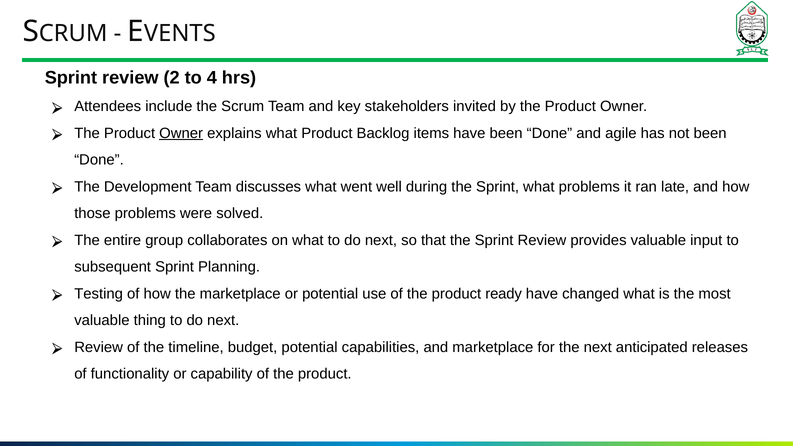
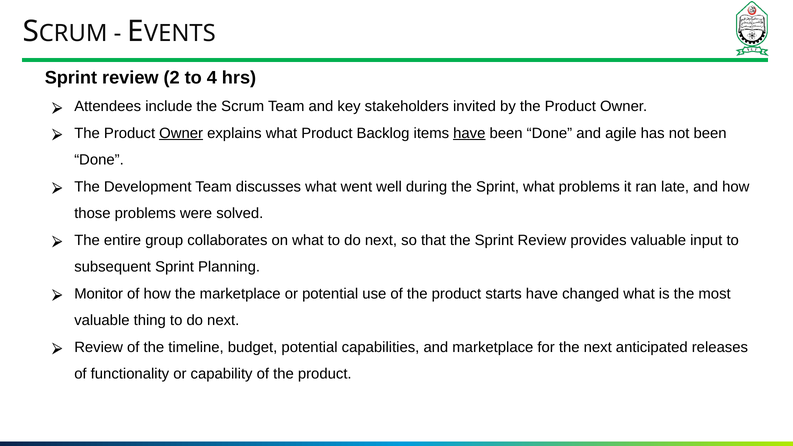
have at (469, 133) underline: none -> present
Testing: Testing -> Monitor
ready: ready -> starts
